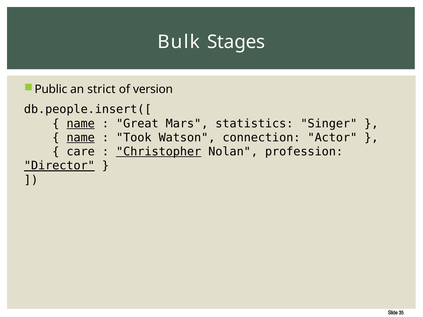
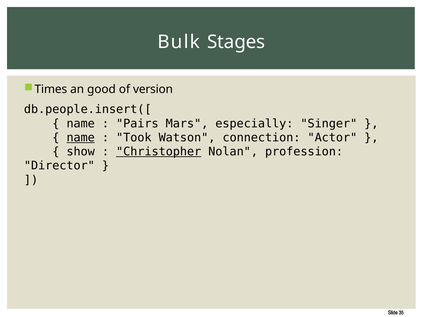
Public: Public -> Times
strict: strict -> good
name at (81, 124) underline: present -> none
Great: Great -> Pairs
statistics: statistics -> especially
care: care -> show
Director underline: present -> none
